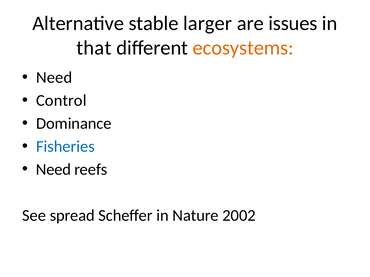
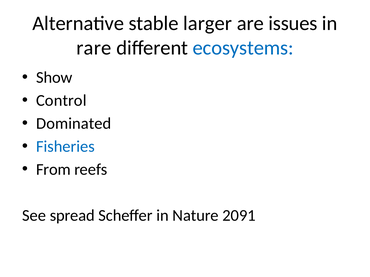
that: that -> rare
ecosystems colour: orange -> blue
Need at (54, 78): Need -> Show
Dominance: Dominance -> Dominated
Need at (53, 170): Need -> From
2002: 2002 -> 2091
